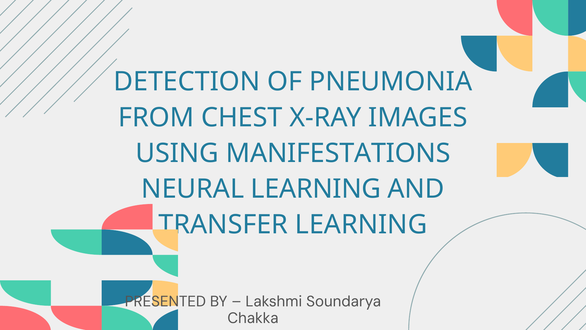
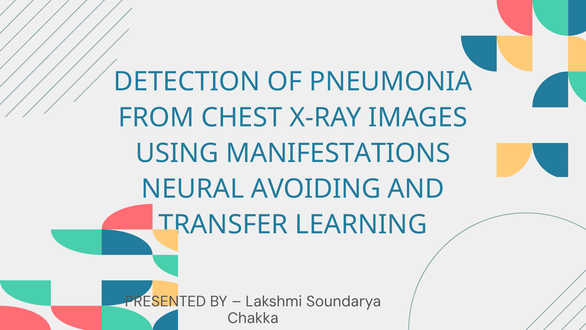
NEURAL LEARNING: LEARNING -> AVOIDING
